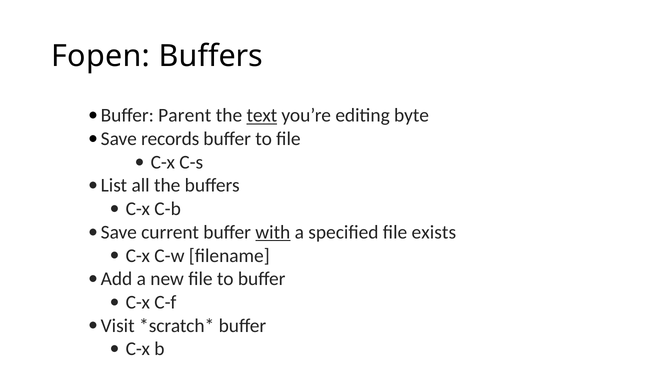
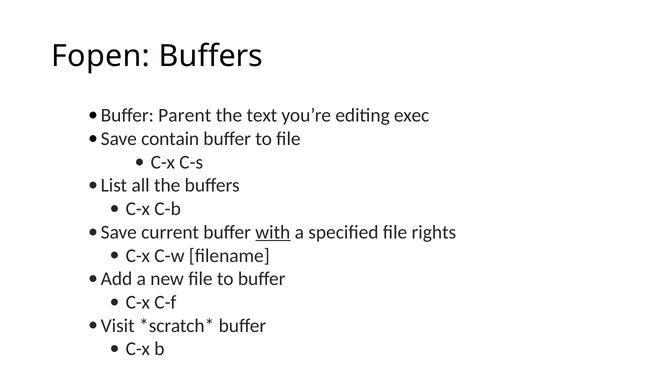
text underline: present -> none
byte: byte -> exec
records: records -> contain
exists: exists -> rights
